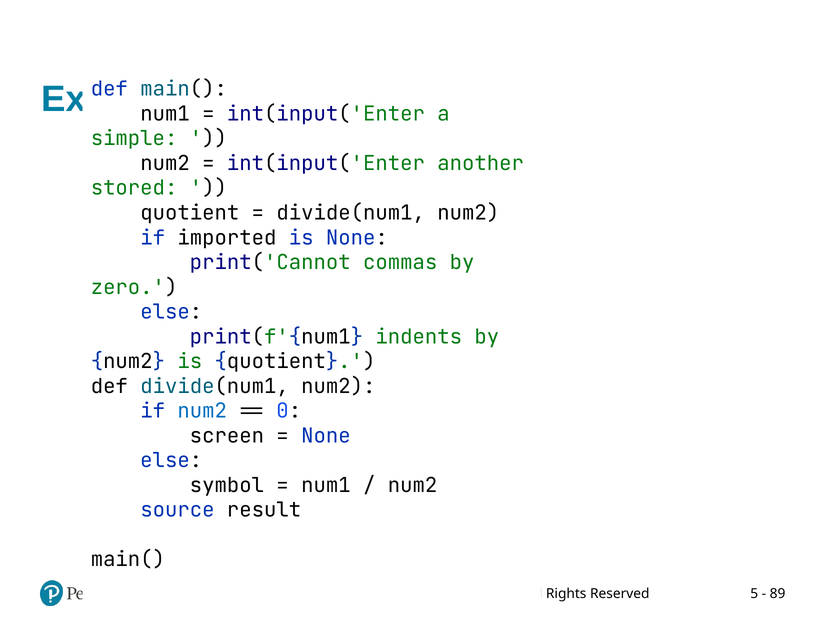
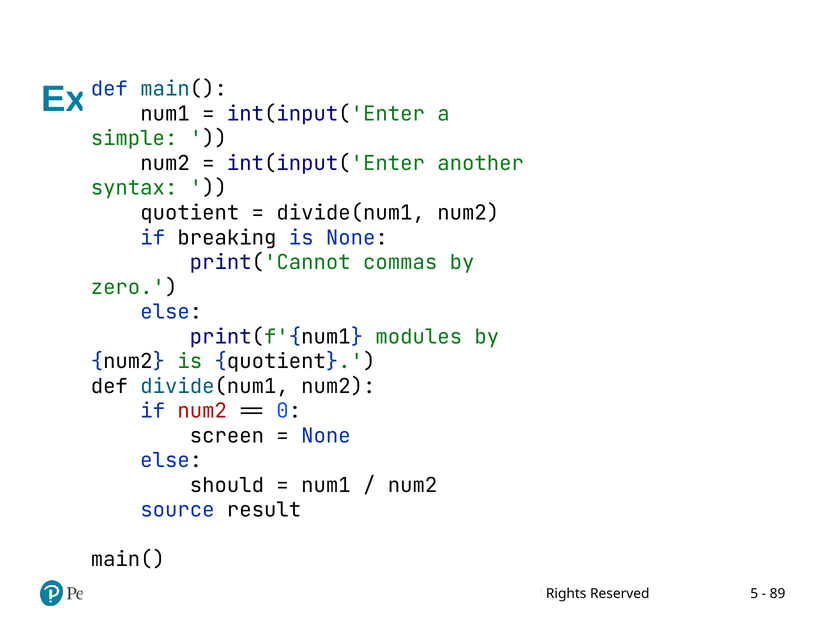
stored: stored -> syntax
imported: imported -> breaking
indents: indents -> modules
num2 at (202, 411) colour: blue -> red
symbol: symbol -> should
